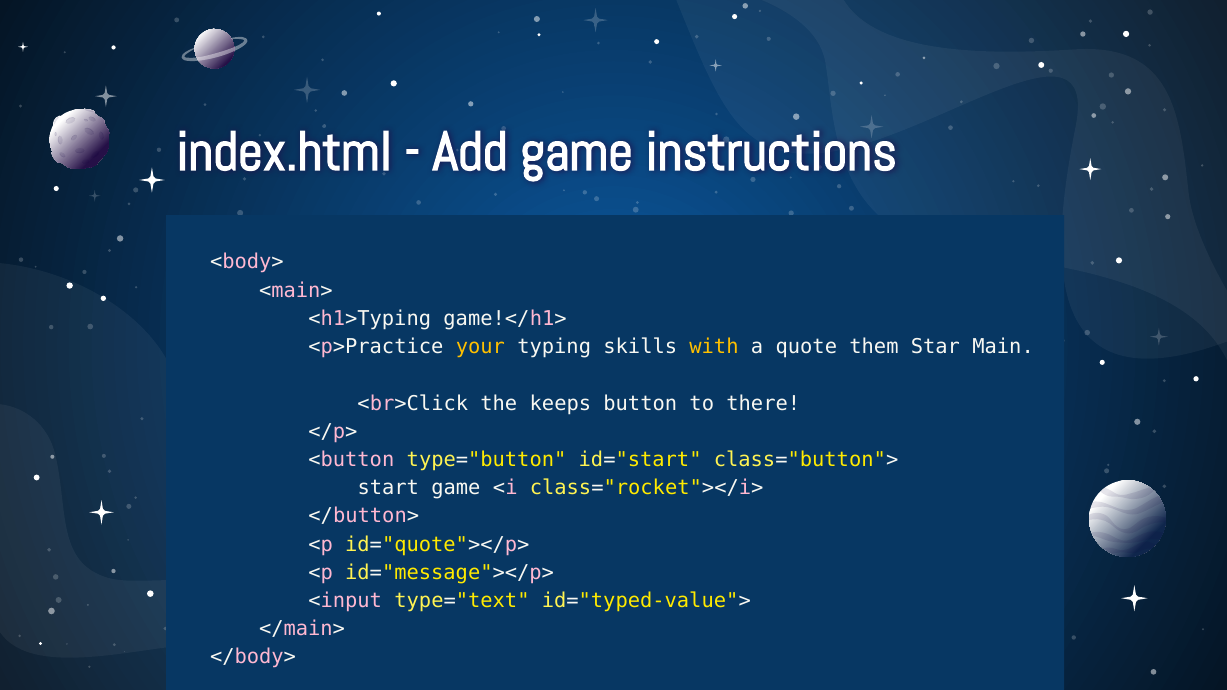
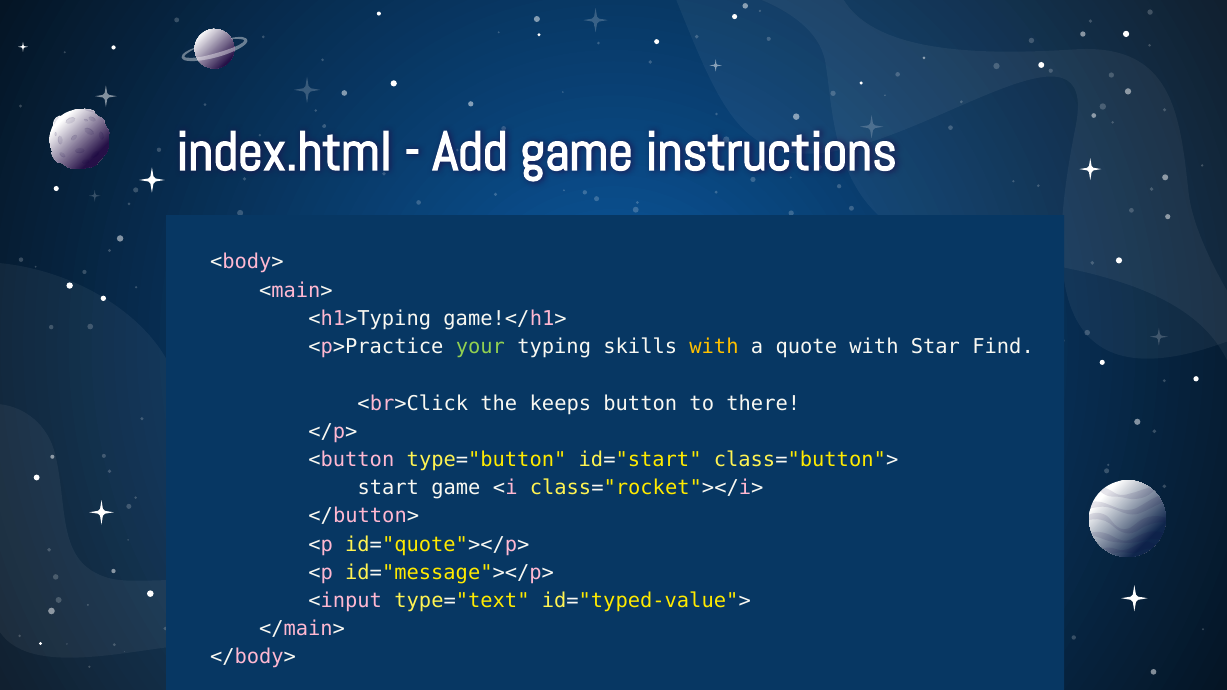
your colour: yellow -> light green
quote them: them -> with
Main: Main -> Find
